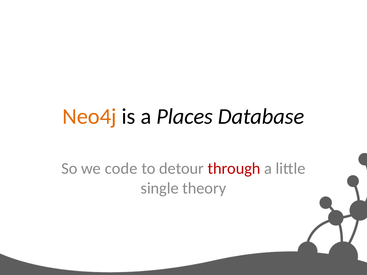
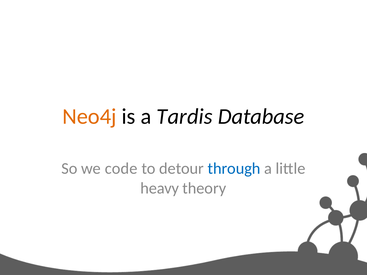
Places: Places -> Tardis
through colour: red -> blue
single: single -> heavy
